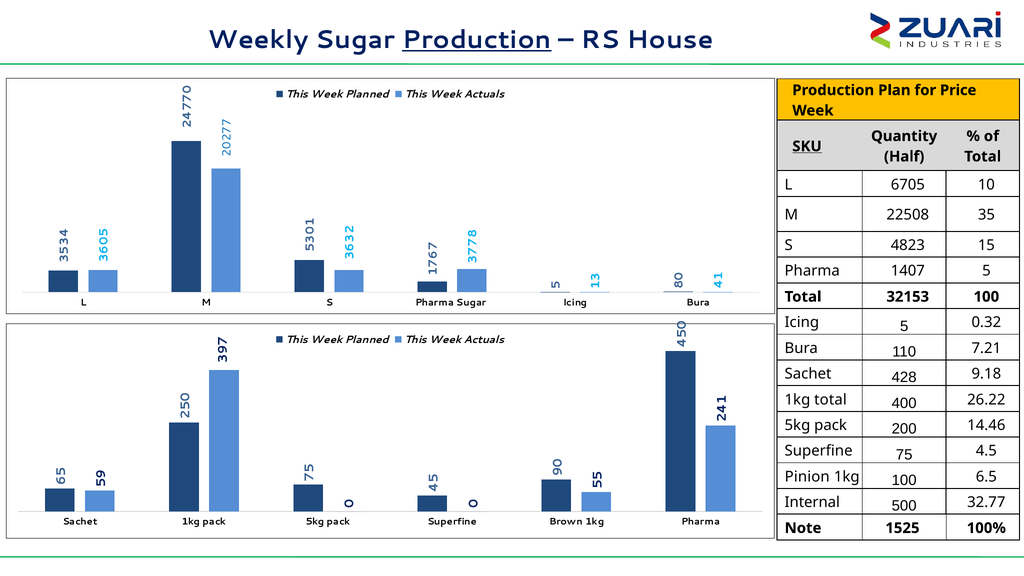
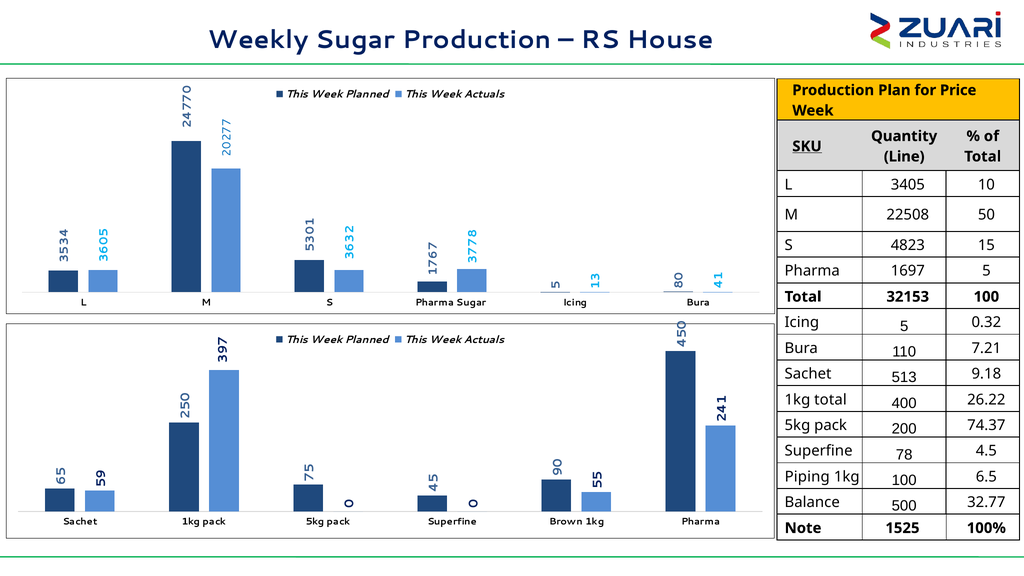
Production at (477, 40) underline: present -> none
Half: Half -> Line
6705: 6705 -> 3405
35: 35 -> 50
1407: 1407 -> 1697
428: 428 -> 513
14.46: 14.46 -> 74.37
75: 75 -> 78
Pinion: Pinion -> Piping
Internal: Internal -> Balance
